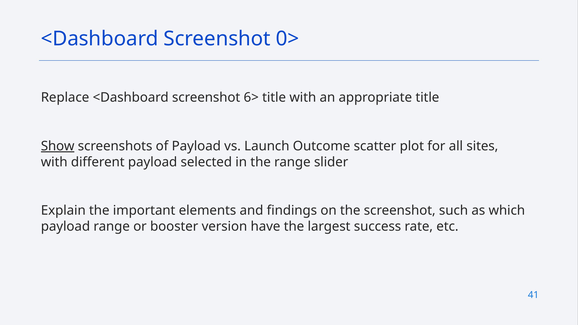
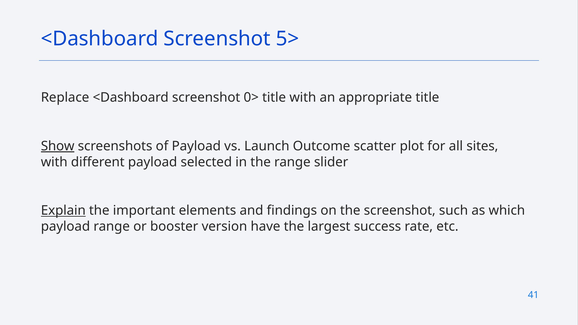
0>: 0> -> 5>
6>: 6> -> 0>
Explain underline: none -> present
